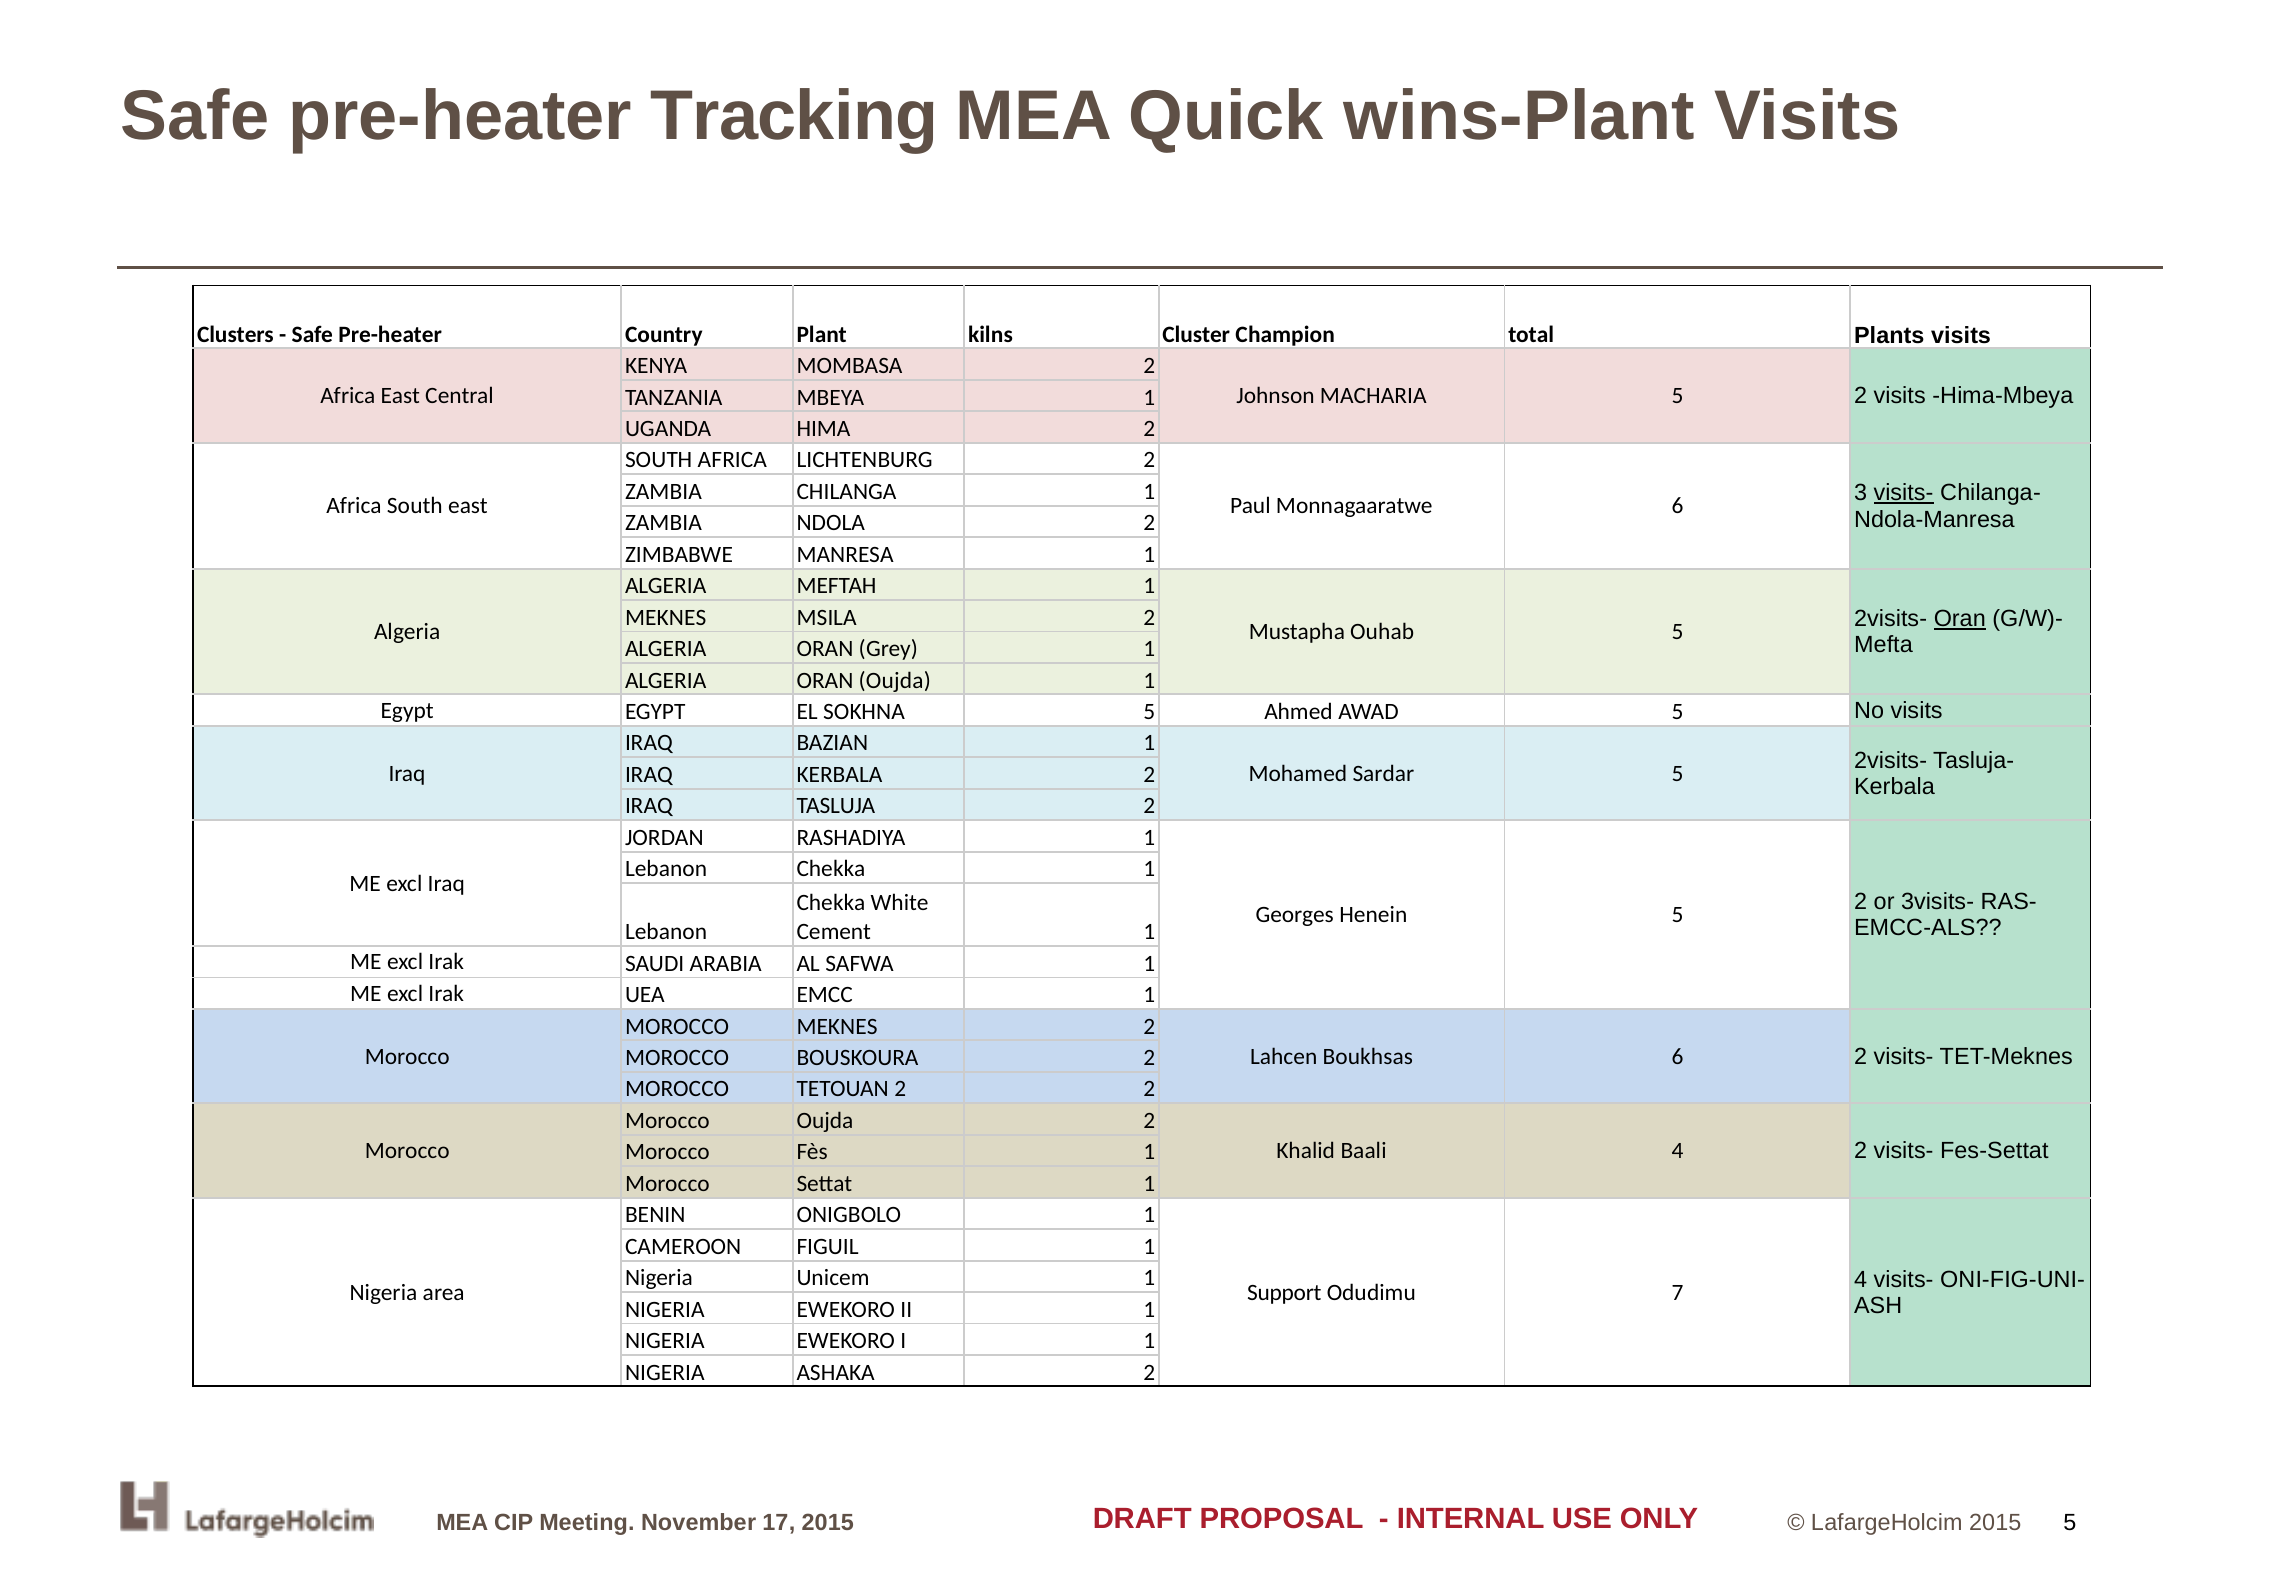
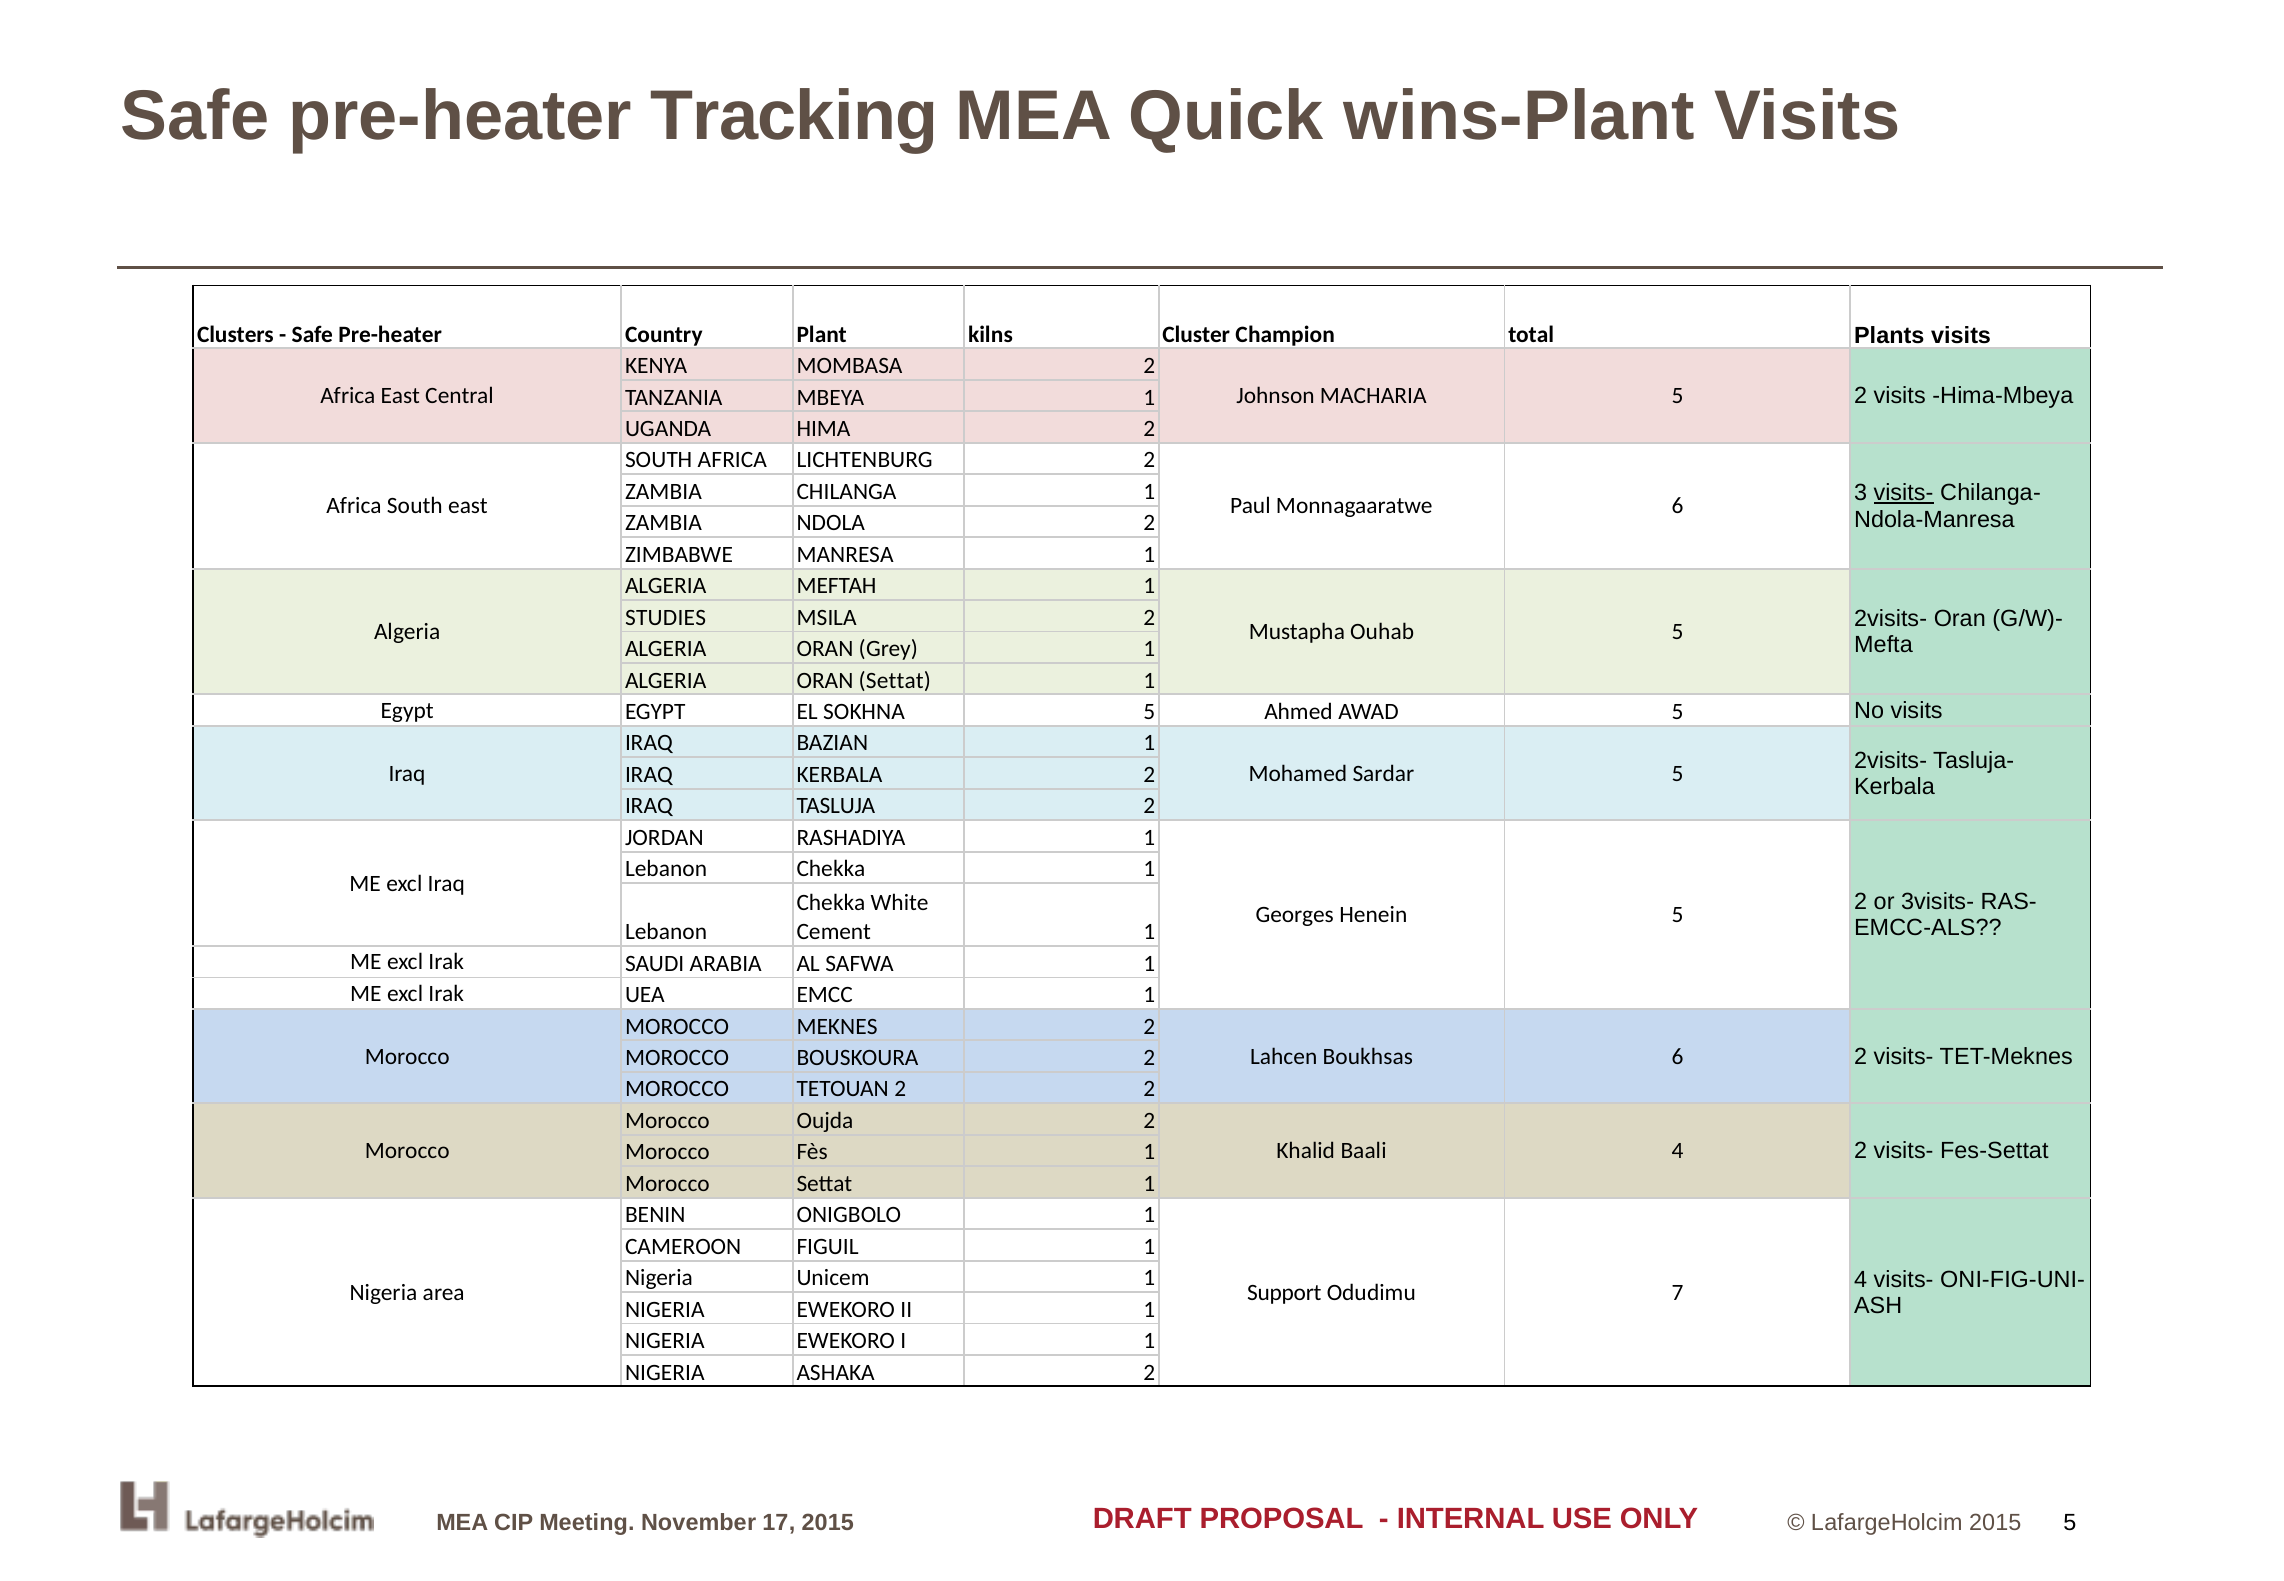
MEKNES at (666, 618): MEKNES -> STUDIES
Oran at (1960, 619) underline: present -> none
ORAN Oujda: Oujda -> Settat
